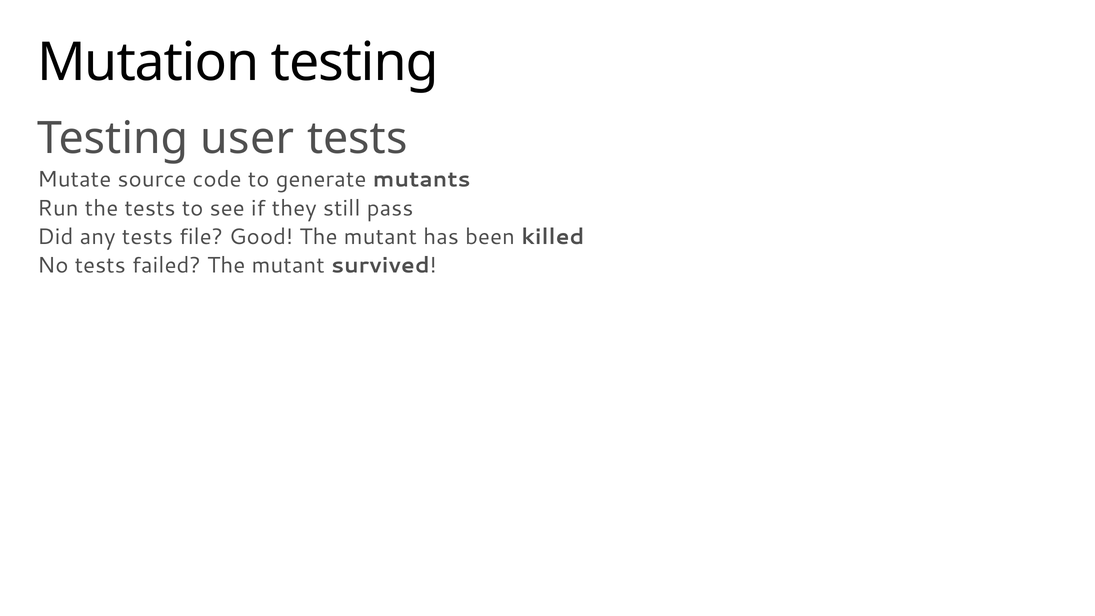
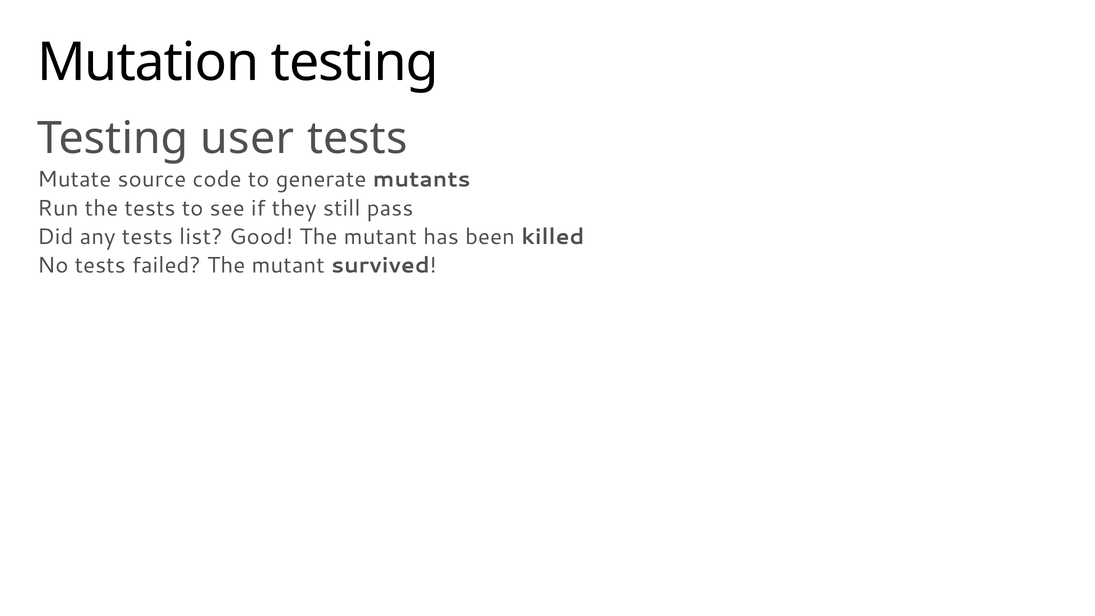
file: file -> list
